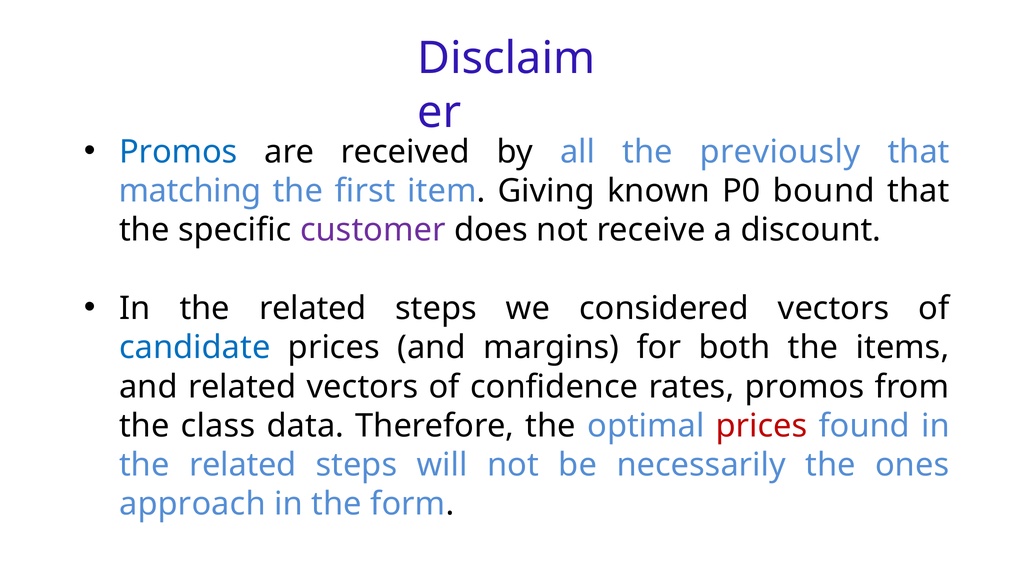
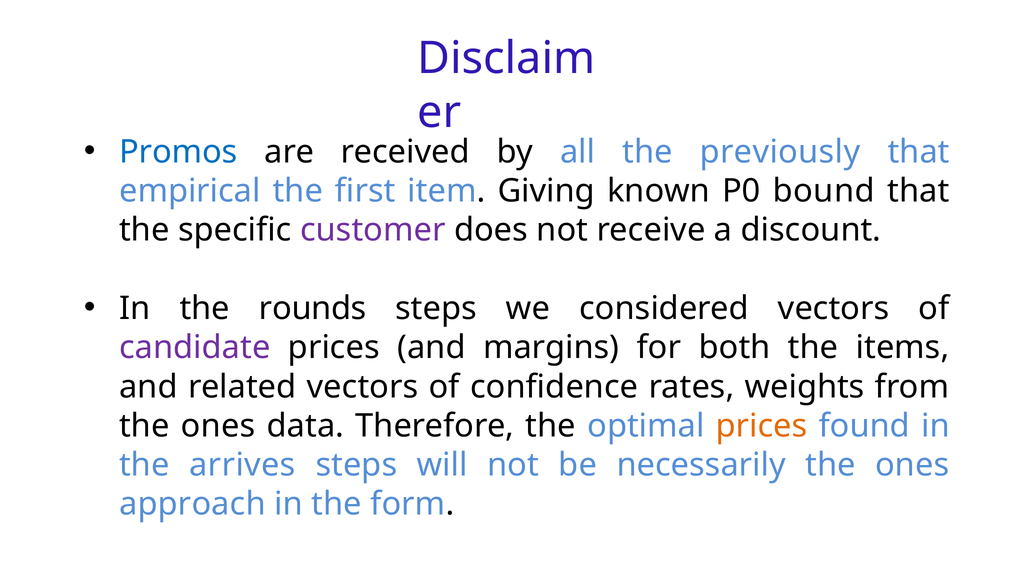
matching: matching -> empirical
related at (313, 309): related -> rounds
candidate colour: blue -> purple
rates promos: promos -> weights
class at (218, 426): class -> ones
prices at (762, 426) colour: red -> orange
related at (243, 466): related -> arrives
